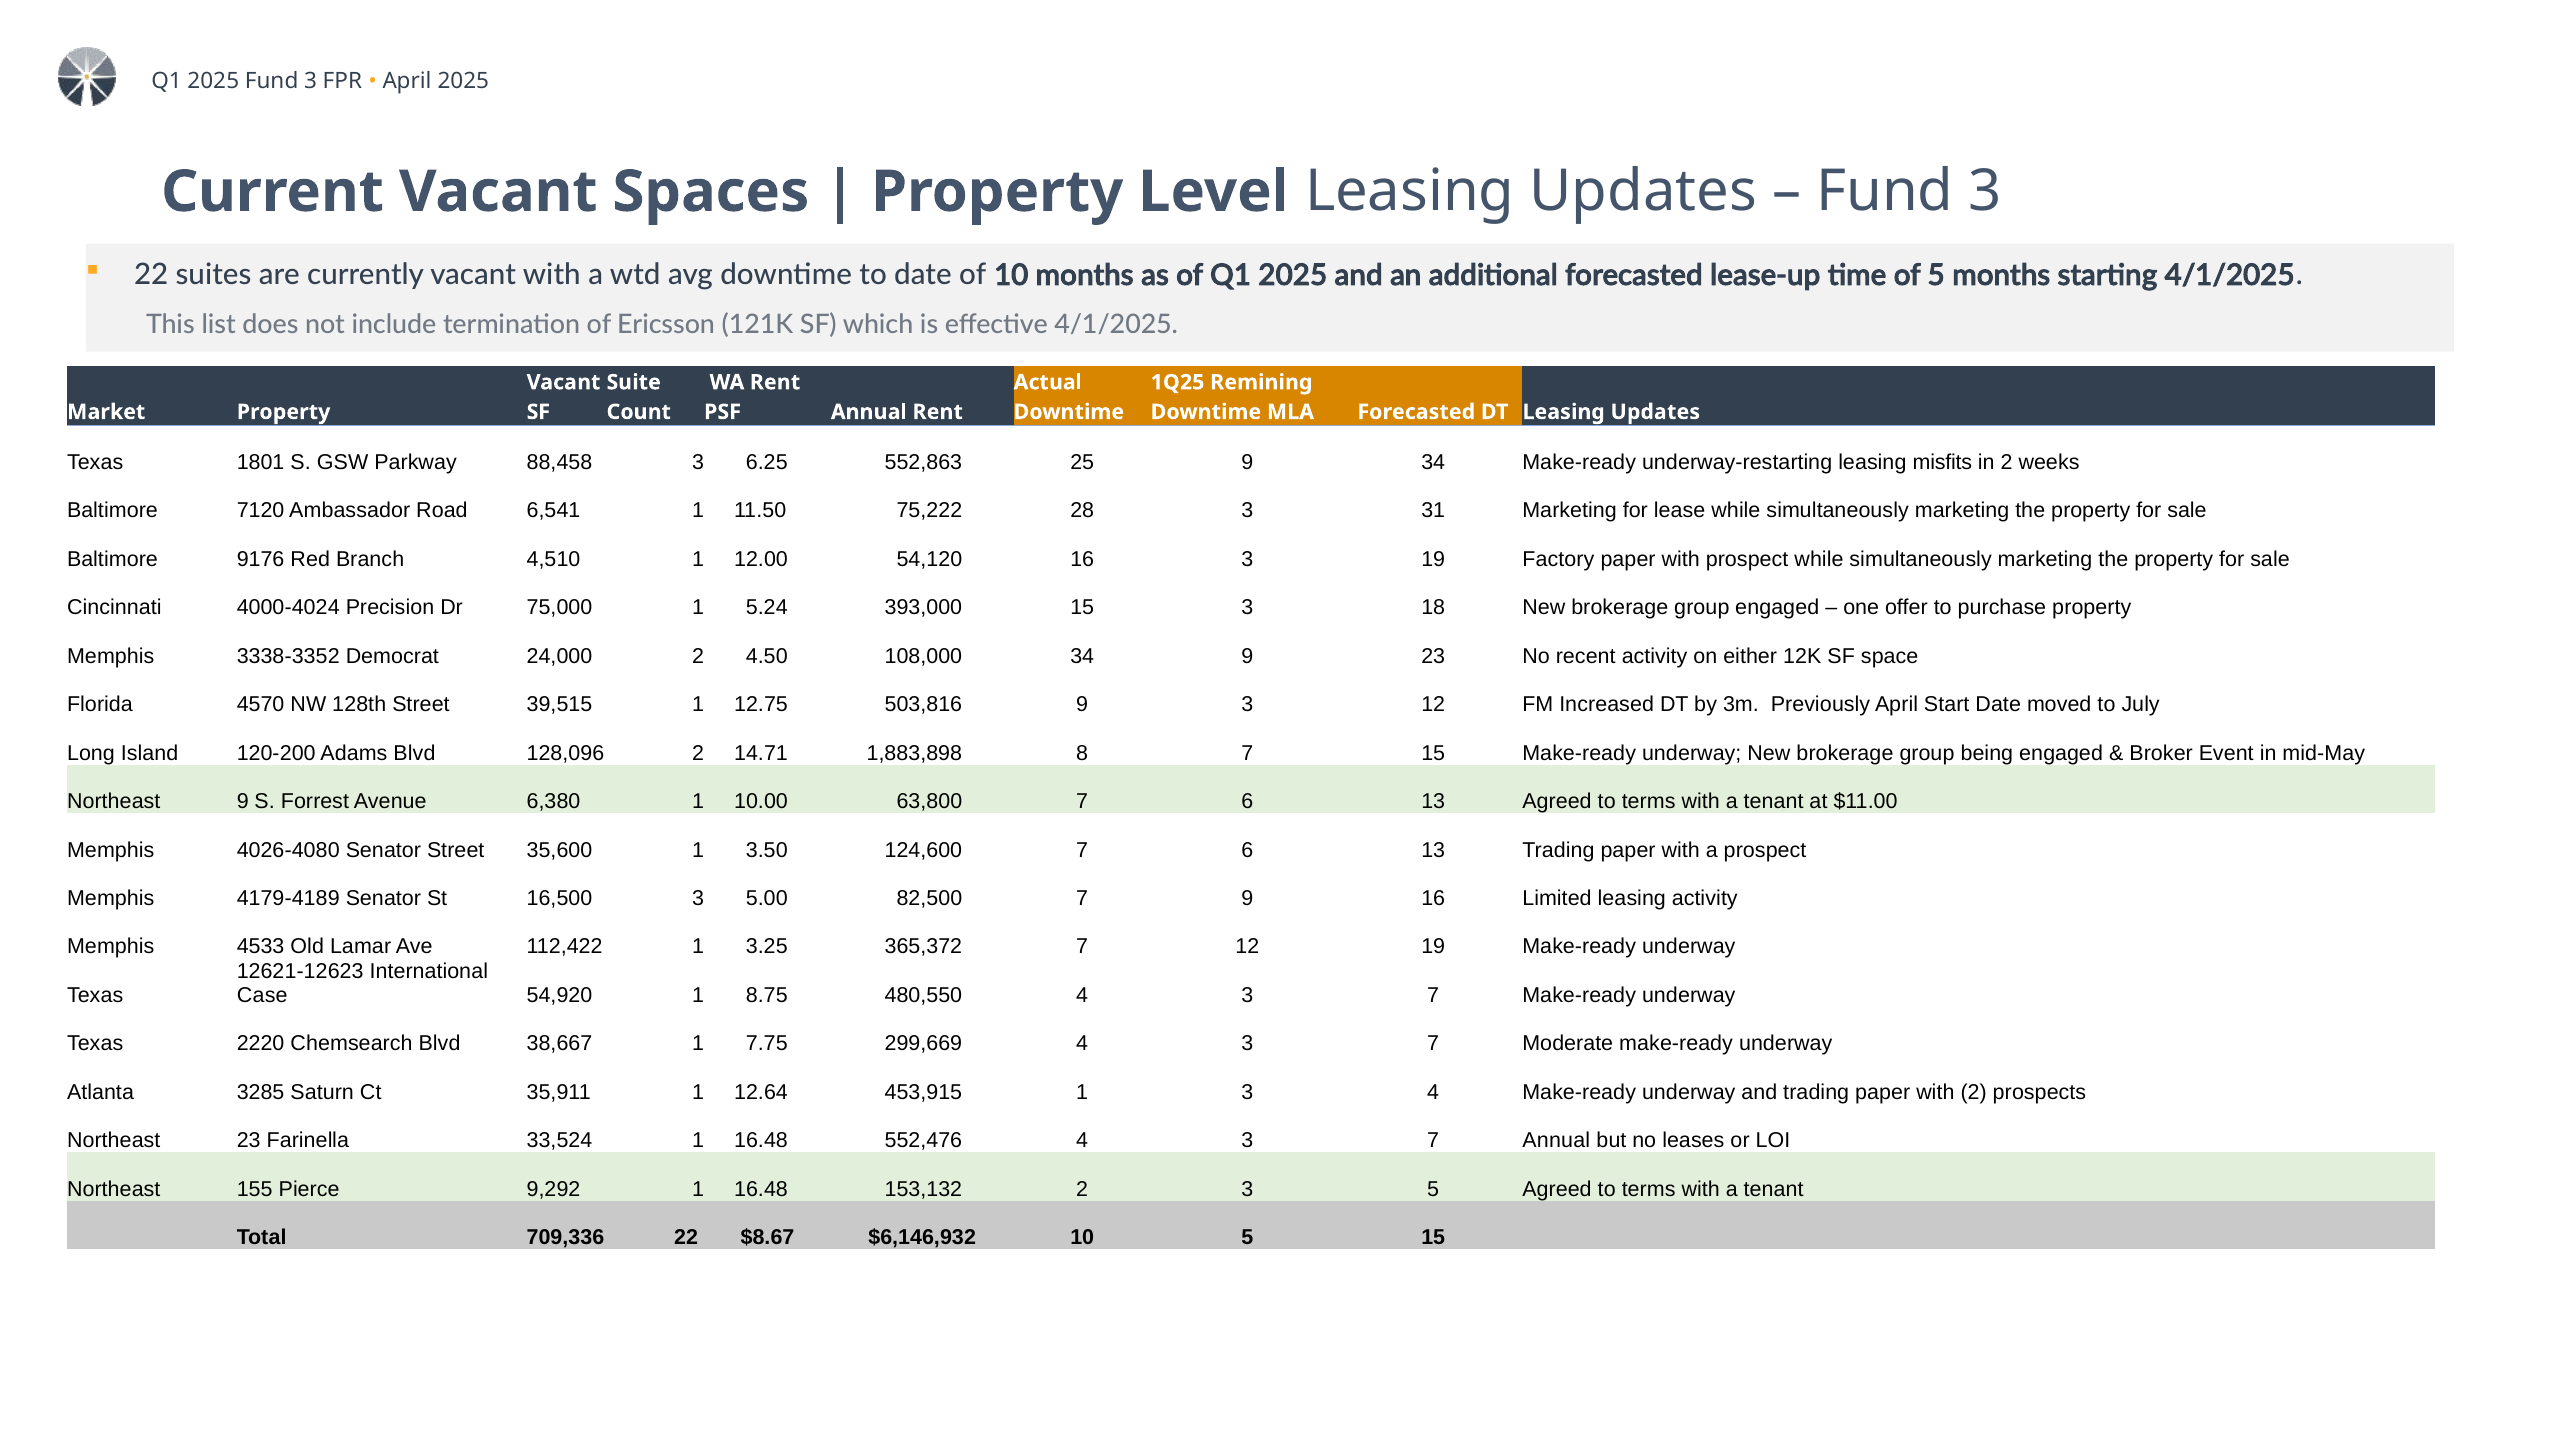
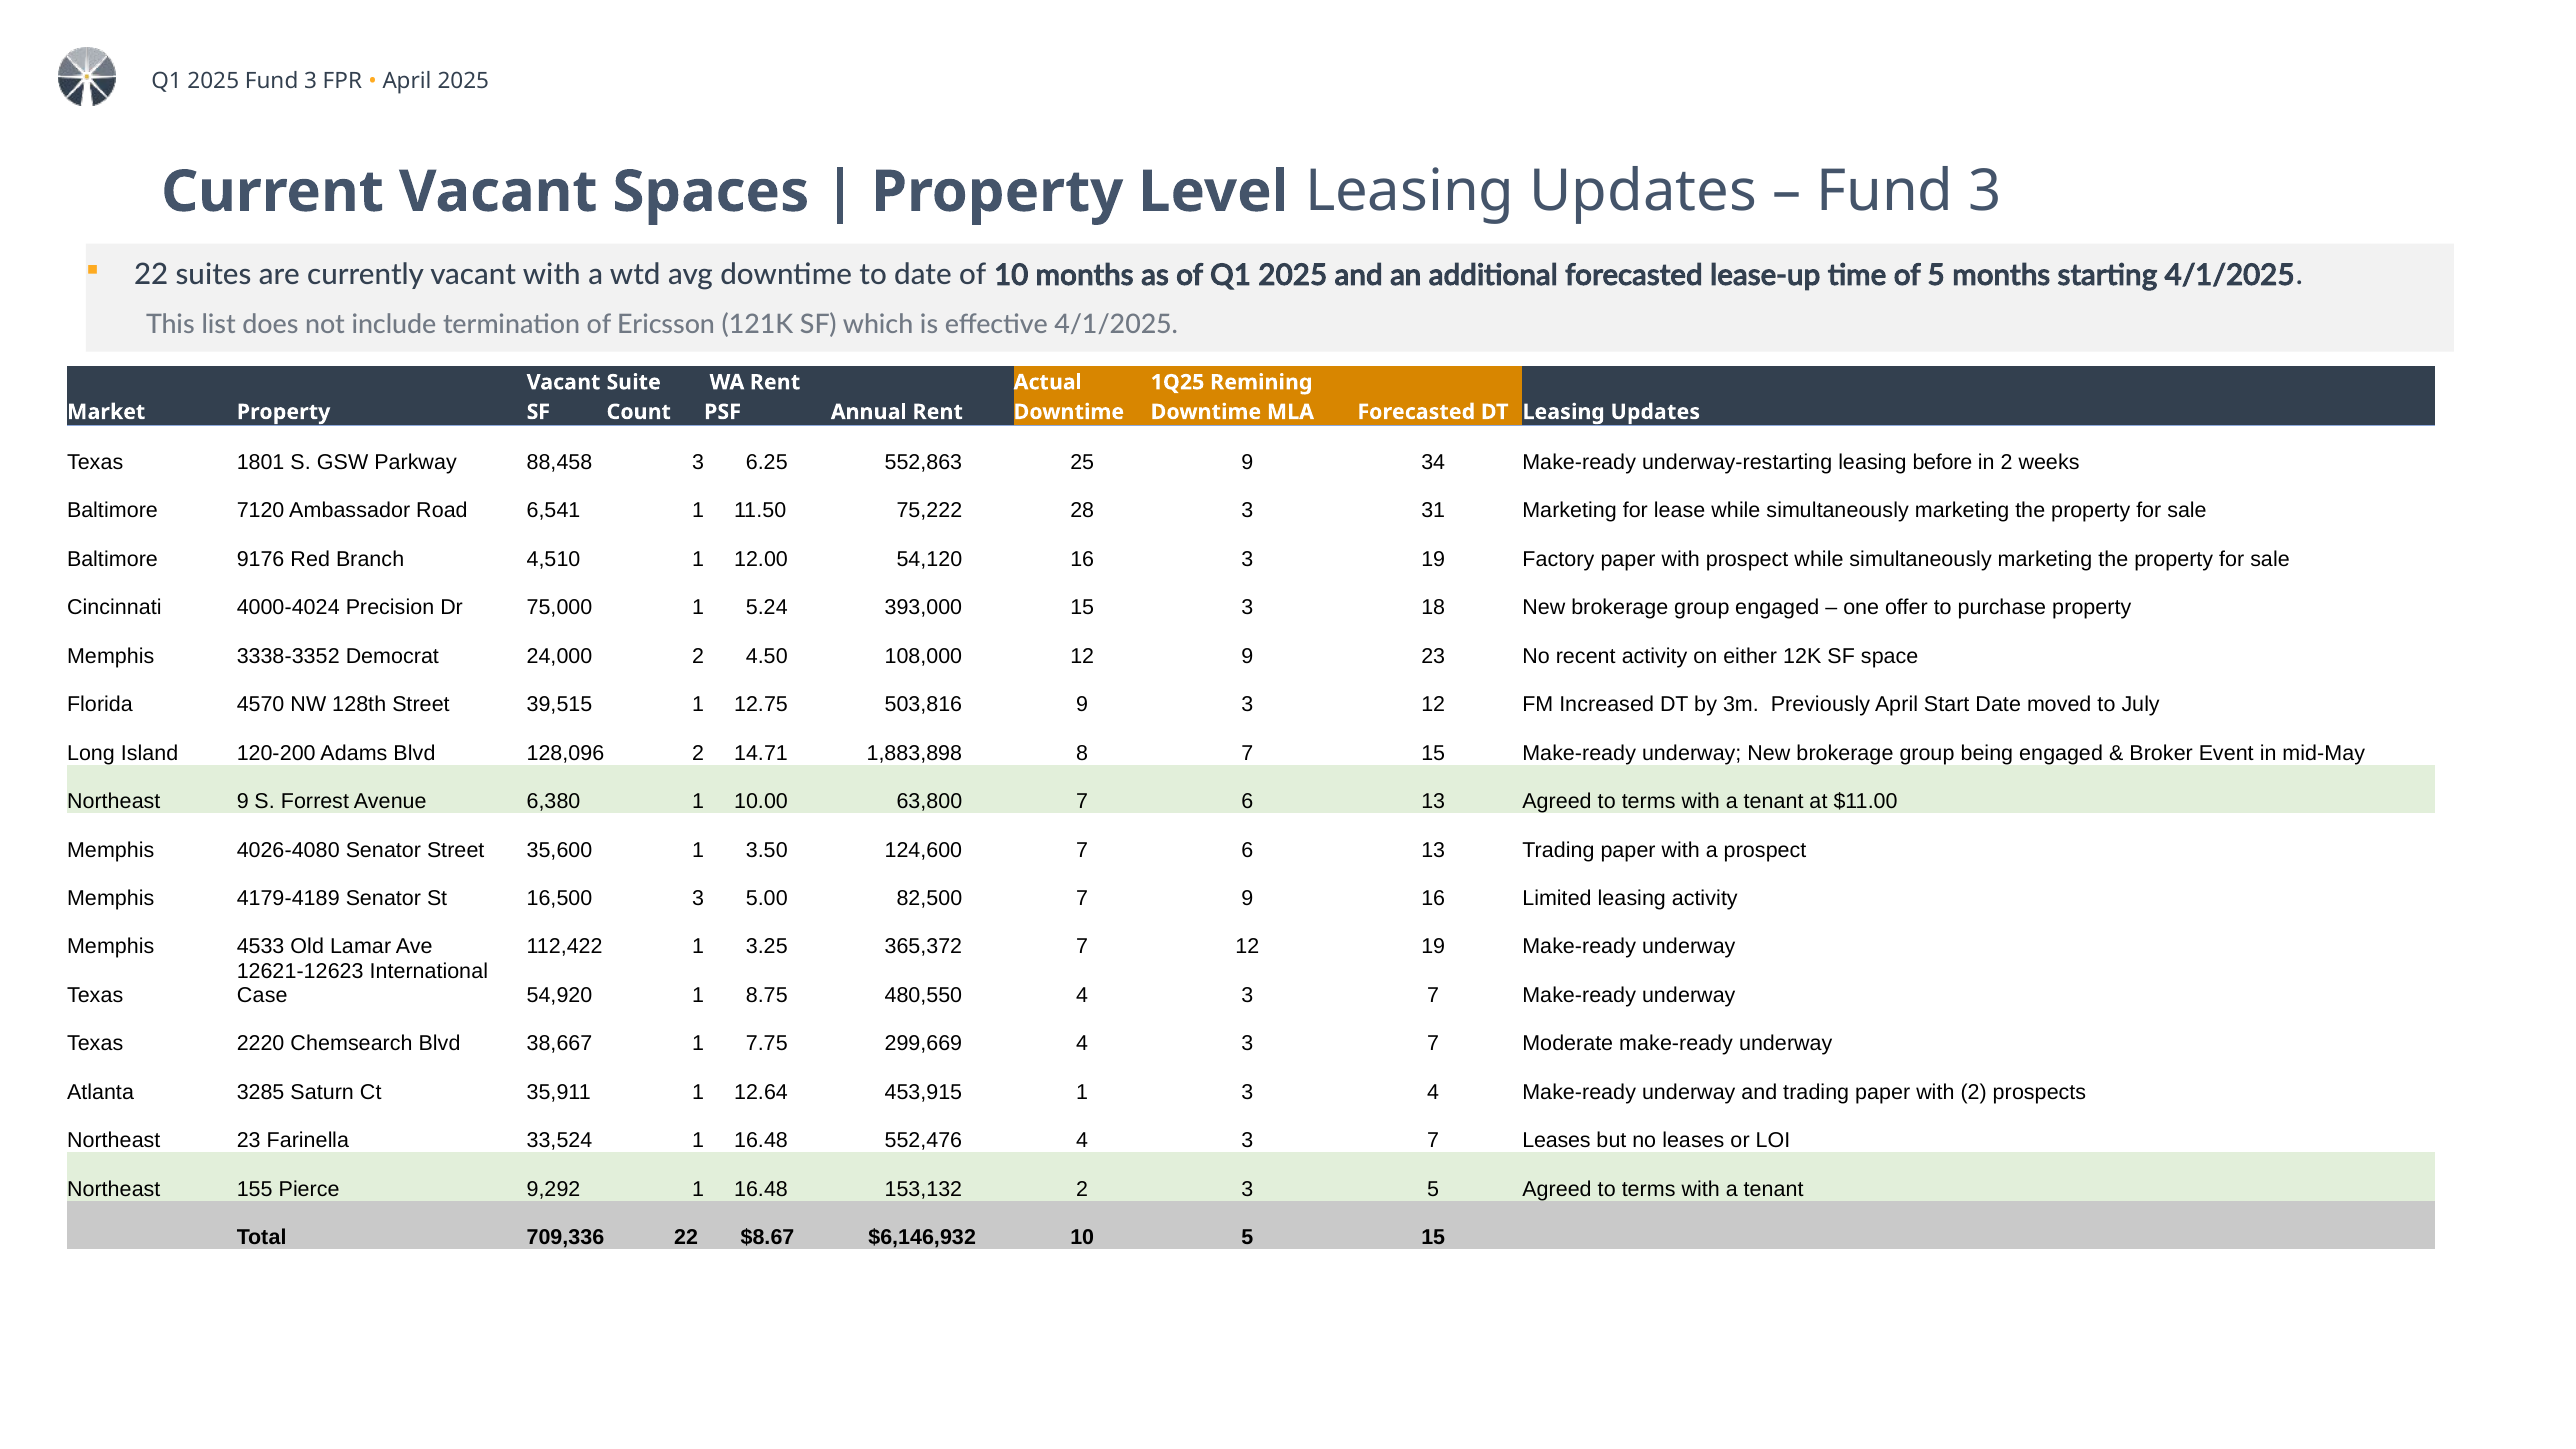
misfits: misfits -> before
108,000 34: 34 -> 12
7 Annual: Annual -> Leases
